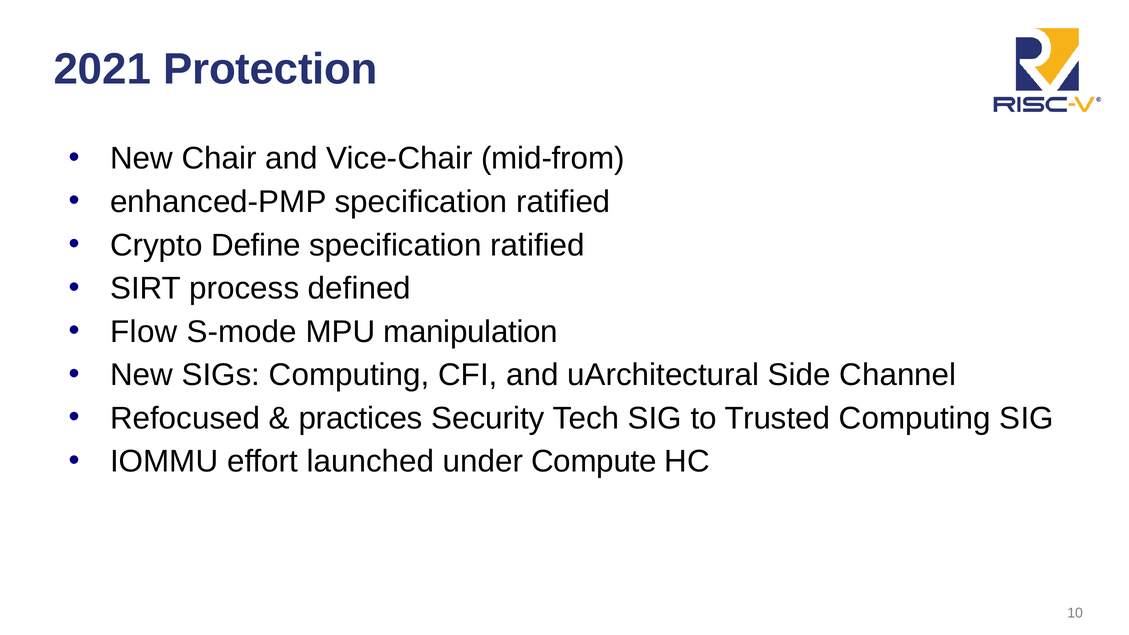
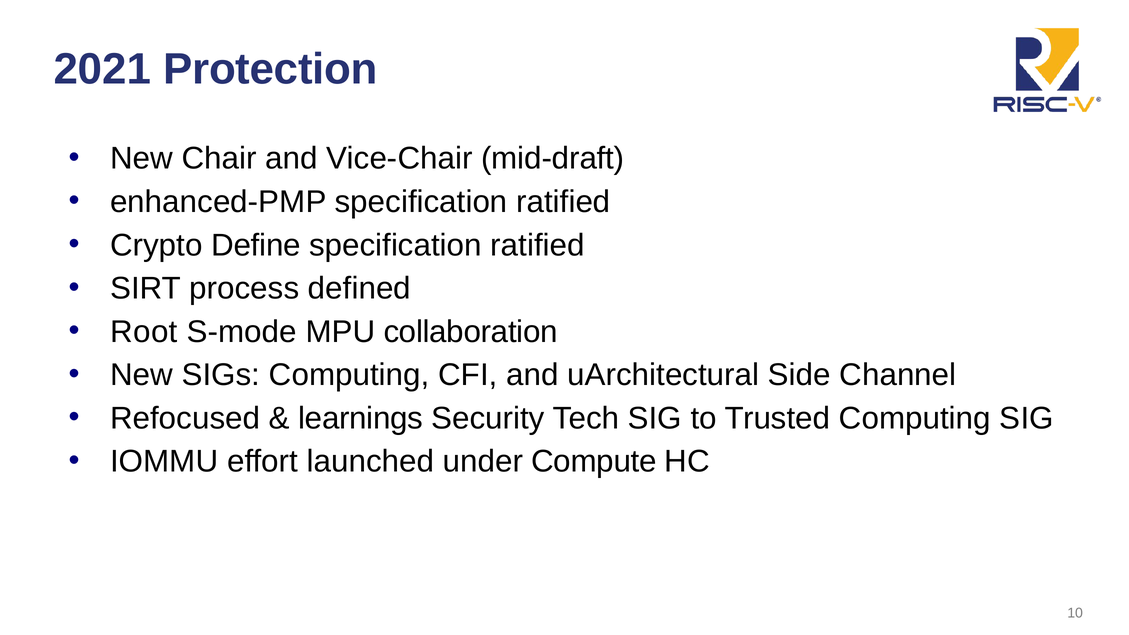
mid-from: mid-from -> mid-draft
Flow: Flow -> Root
manipulation: manipulation -> collaboration
practices: practices -> learnings
